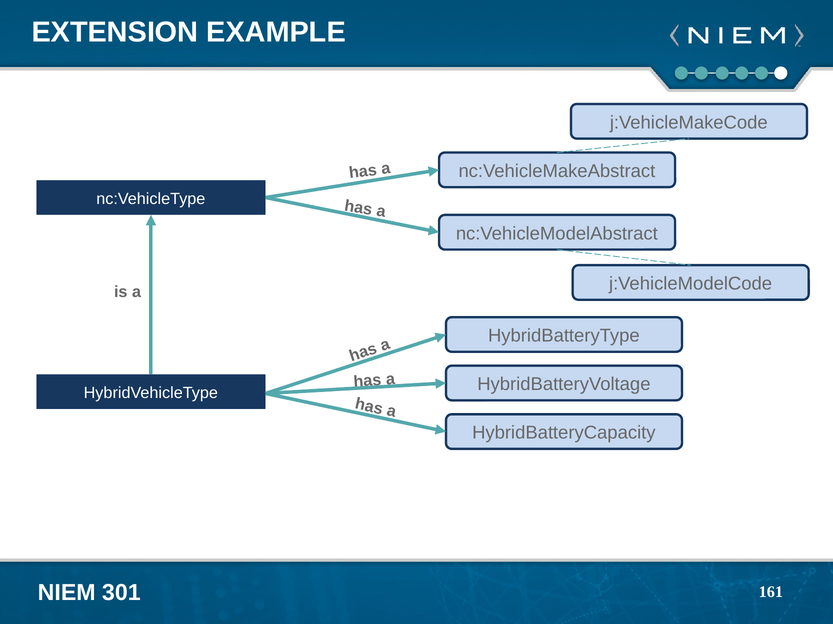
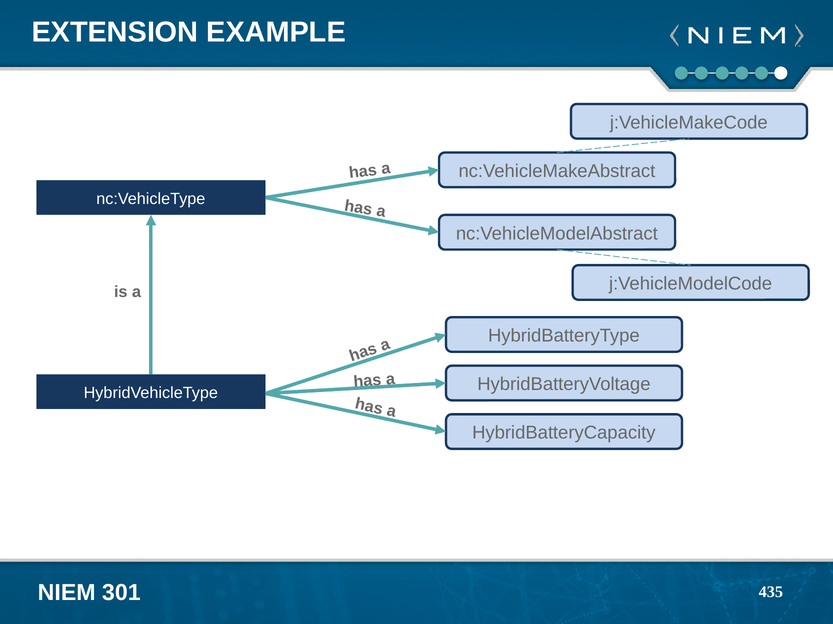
161: 161 -> 435
